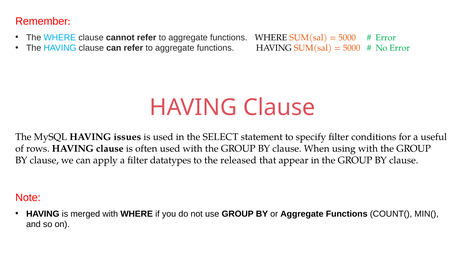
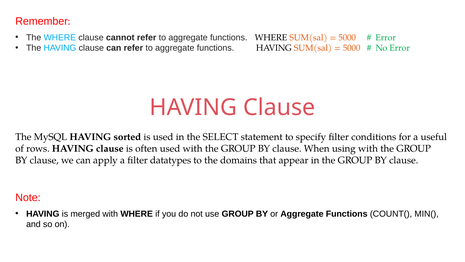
issues: issues -> sorted
released: released -> domains
